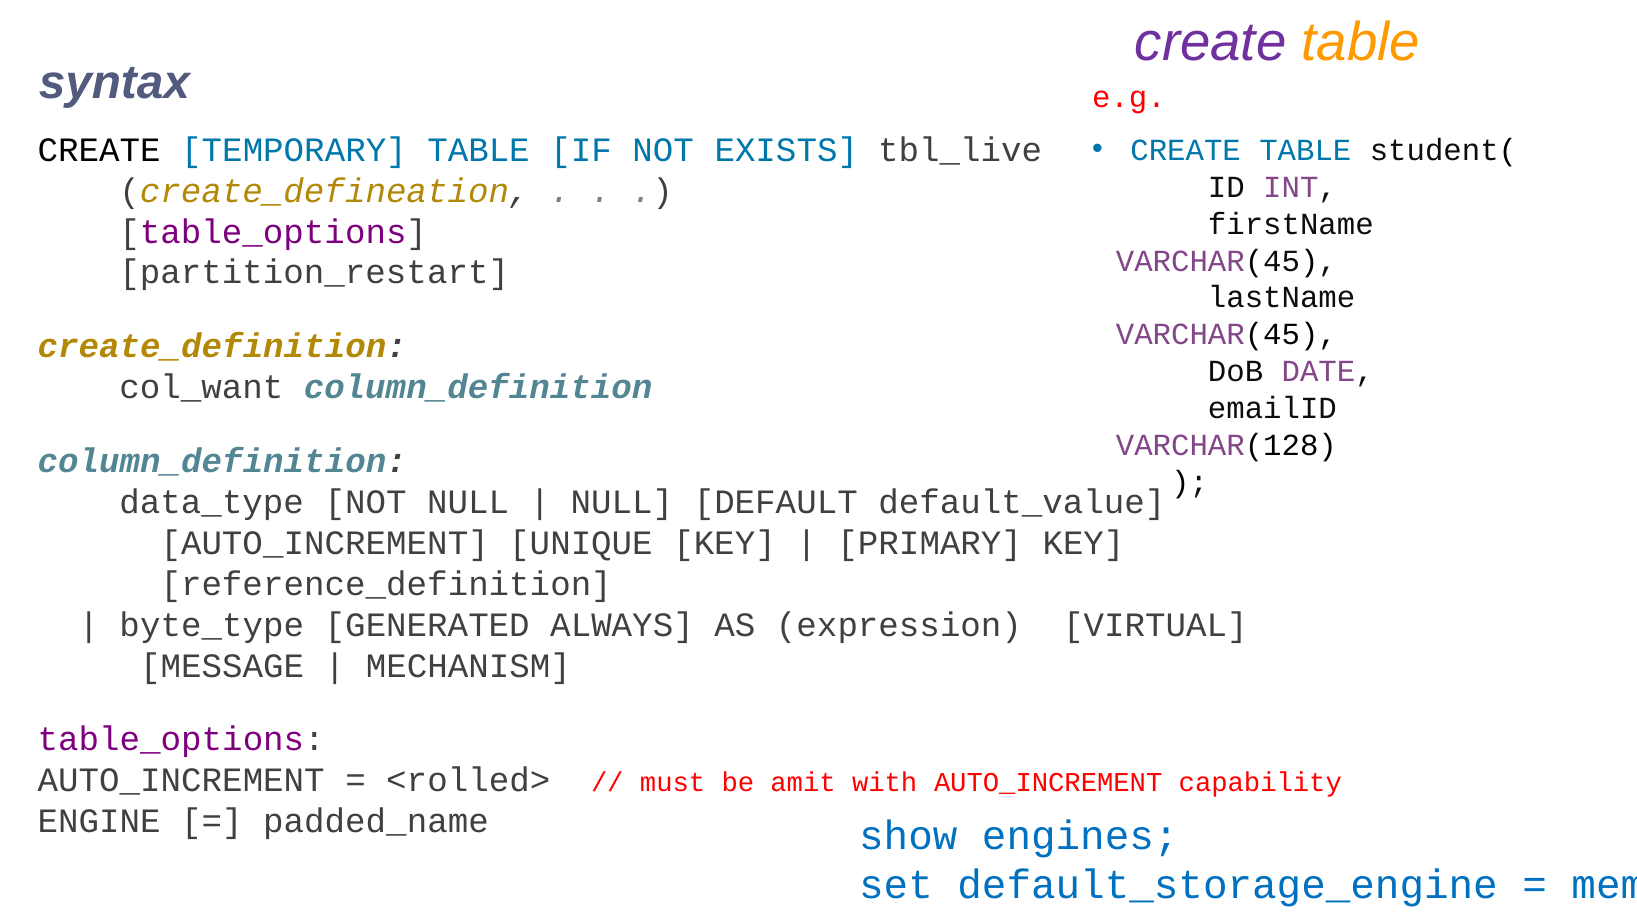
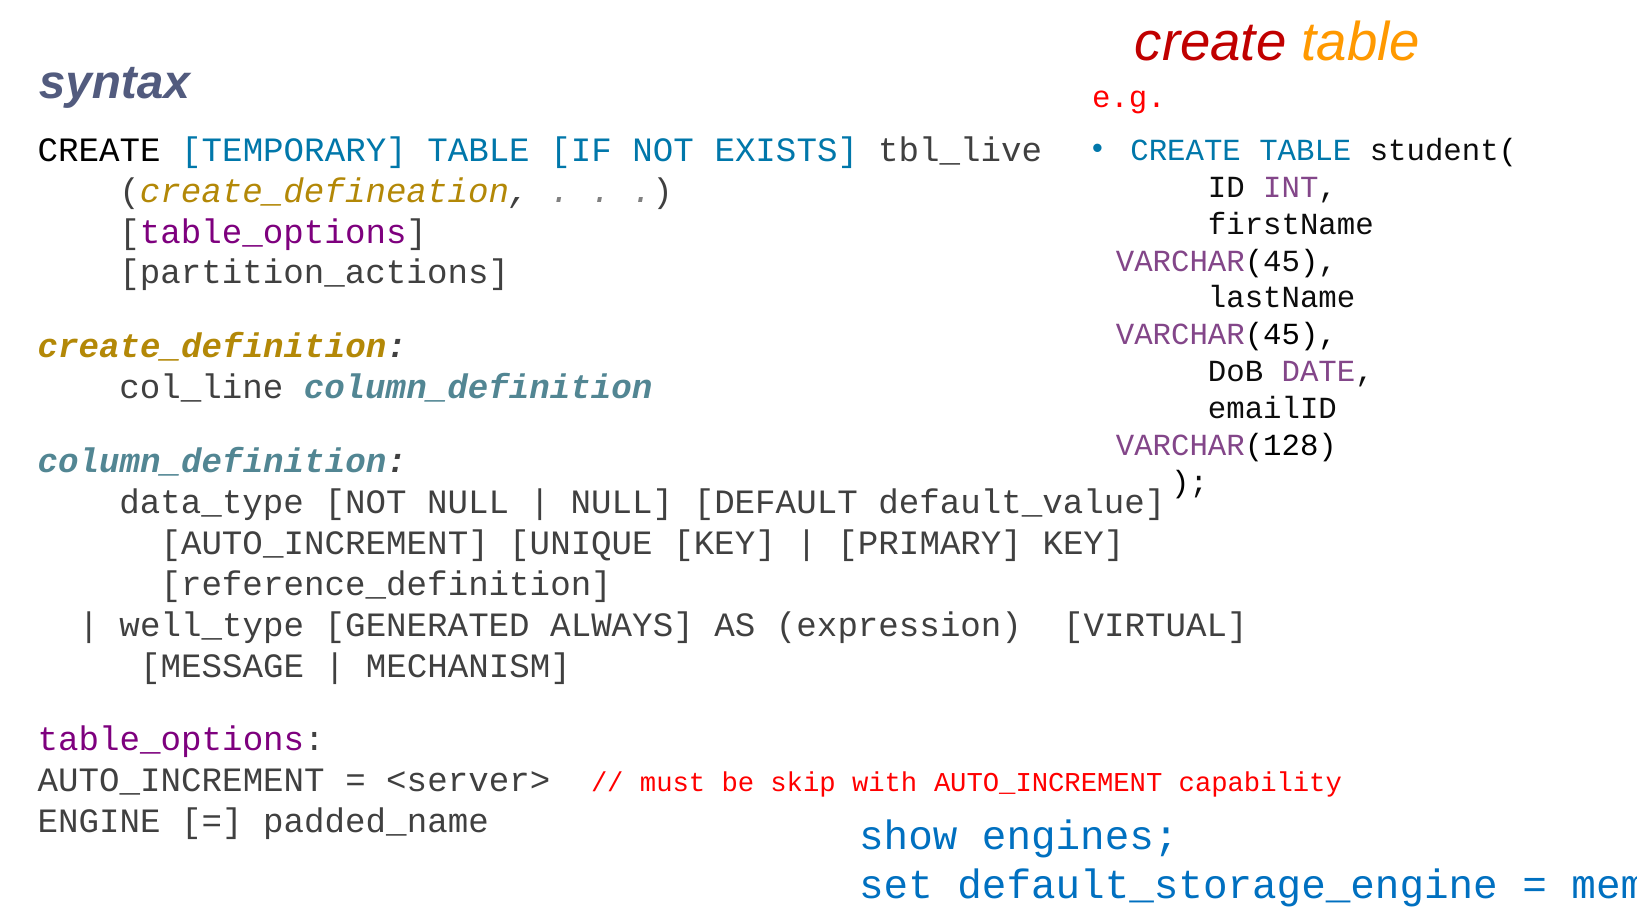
create at (1211, 43) colour: purple -> red
partition_restart: partition_restart -> partition_actions
col_want: col_want -> col_line
byte_type: byte_type -> well_type
<rolled>: <rolled> -> <server>
amit: amit -> skip
